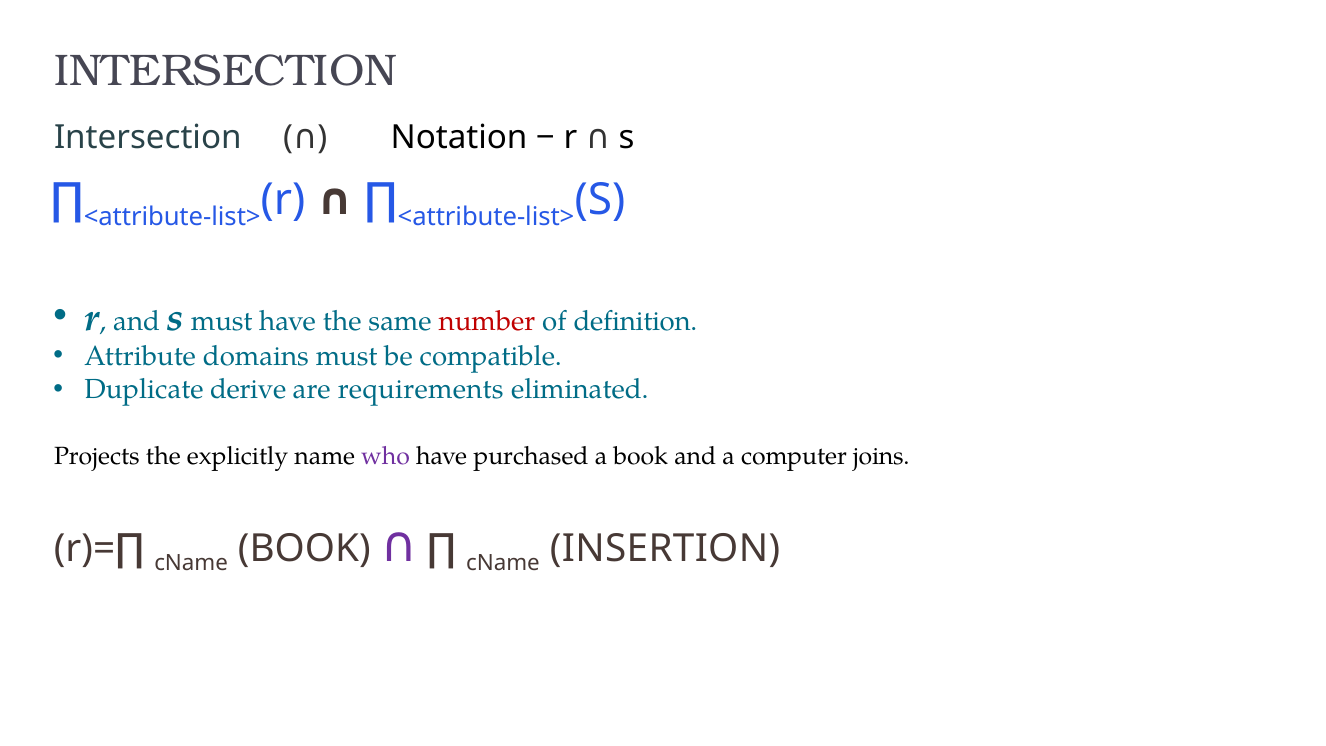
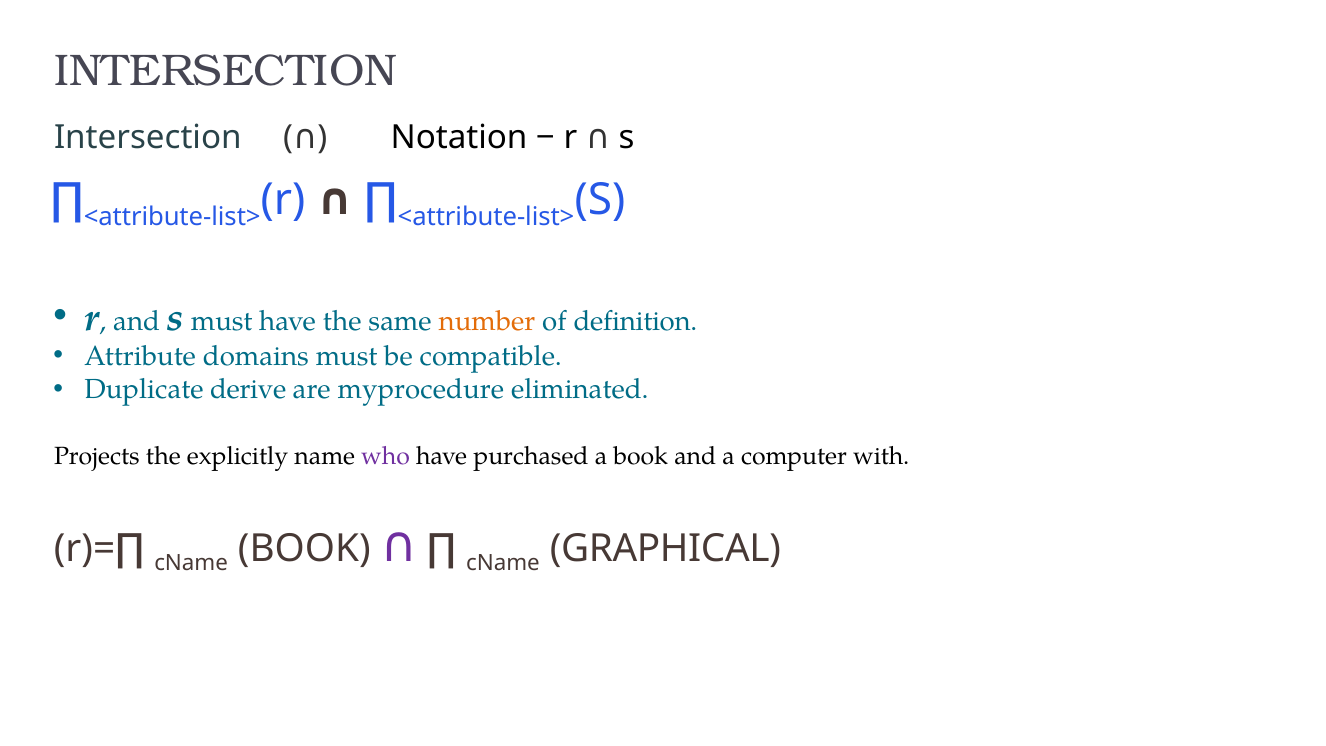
number colour: red -> orange
requirements: requirements -> myprocedure
joins: joins -> with
INSERTION: INSERTION -> GRAPHICAL
